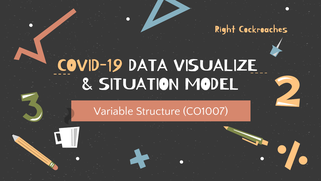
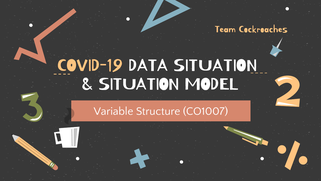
Right: Right -> Team
DATA VISUALIZE: VISUALIZE -> SITUATION
